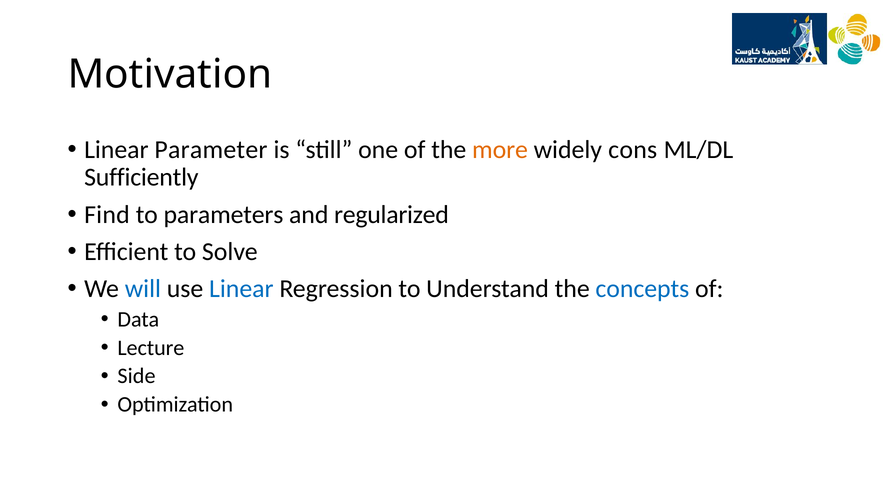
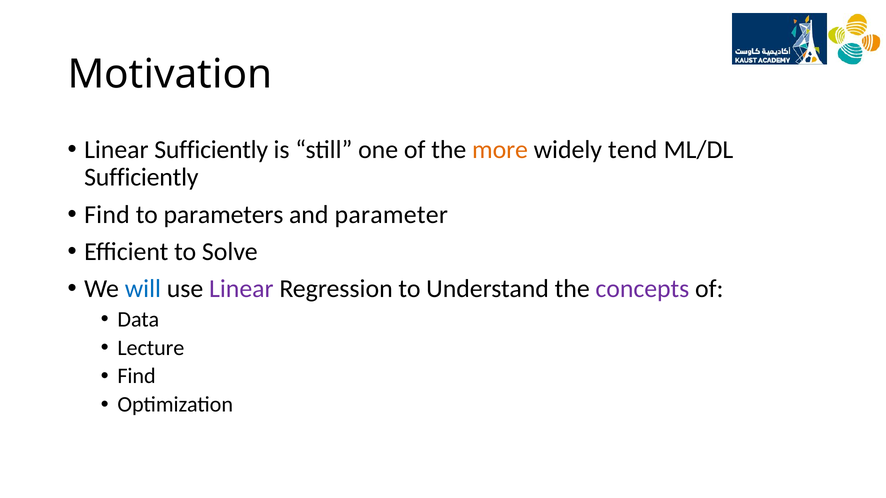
Linear Parameter: Parameter -> Sufficiently
cons: cons -> tend
regularized: regularized -> parameter
Linear at (241, 289) colour: blue -> purple
concepts colour: blue -> purple
Side at (136, 376): Side -> Find
